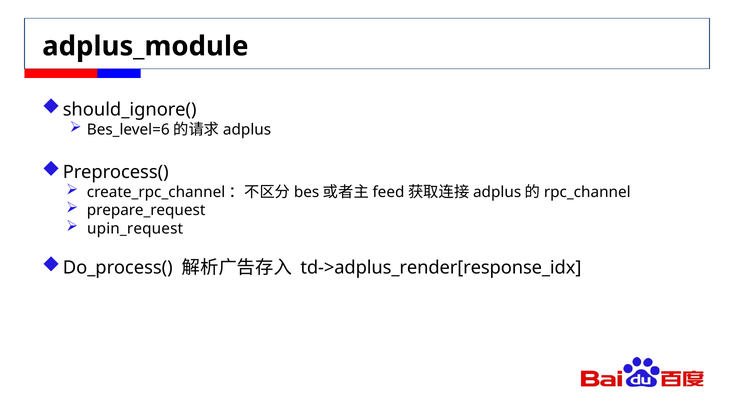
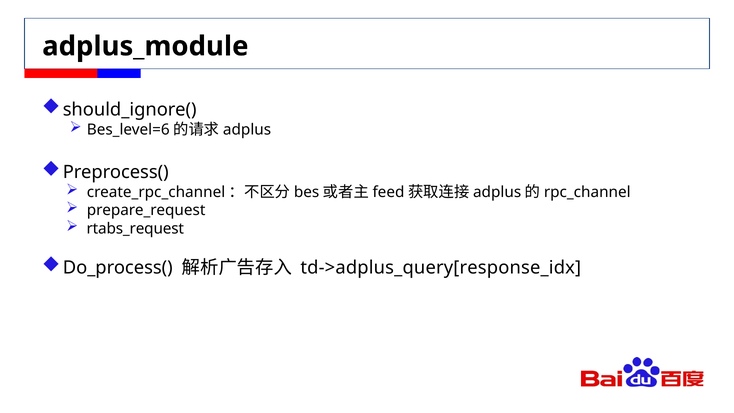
upin_request: upin_request -> rtabs_request
td->adplus_render[response_idx: td->adplus_render[response_idx -> td->adplus_query[response_idx
